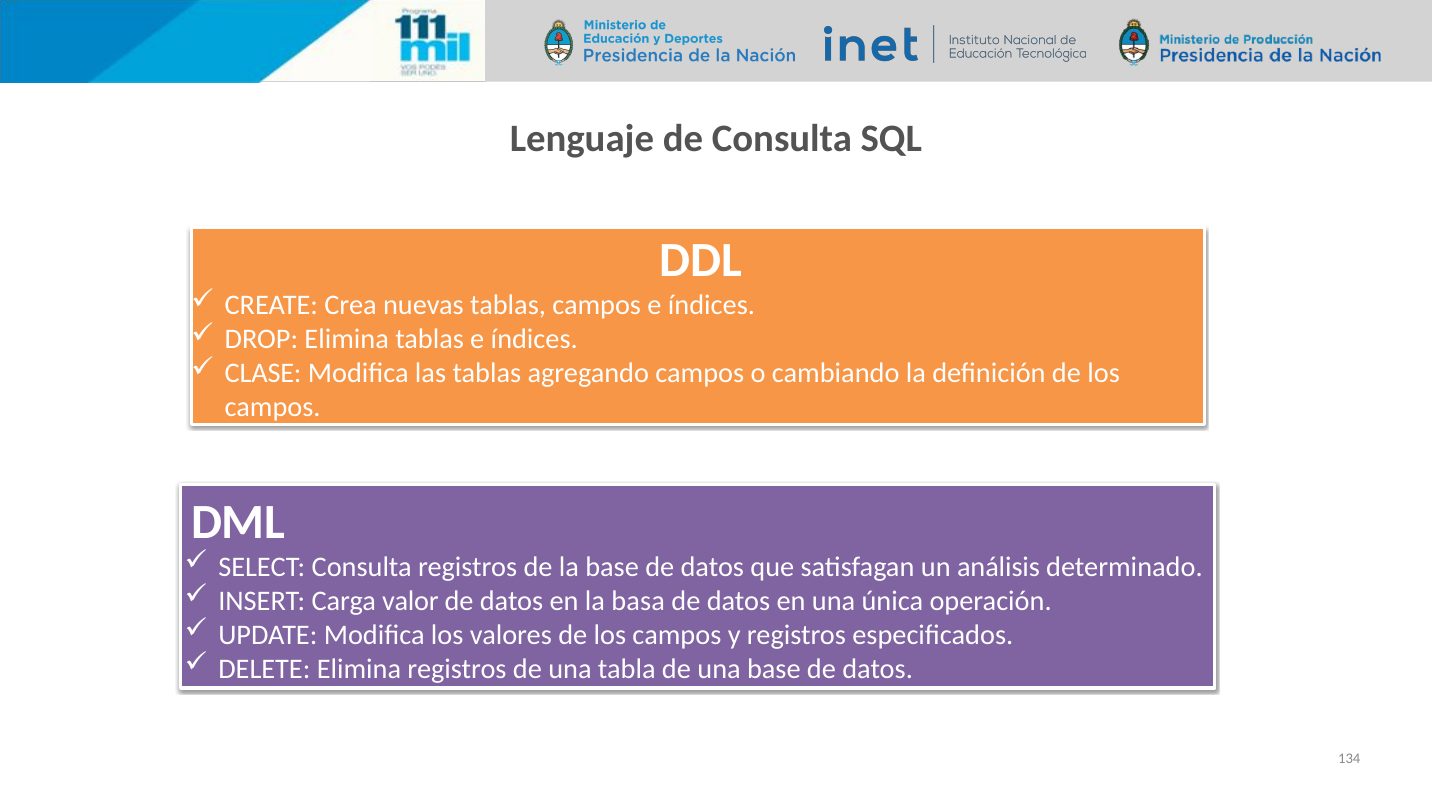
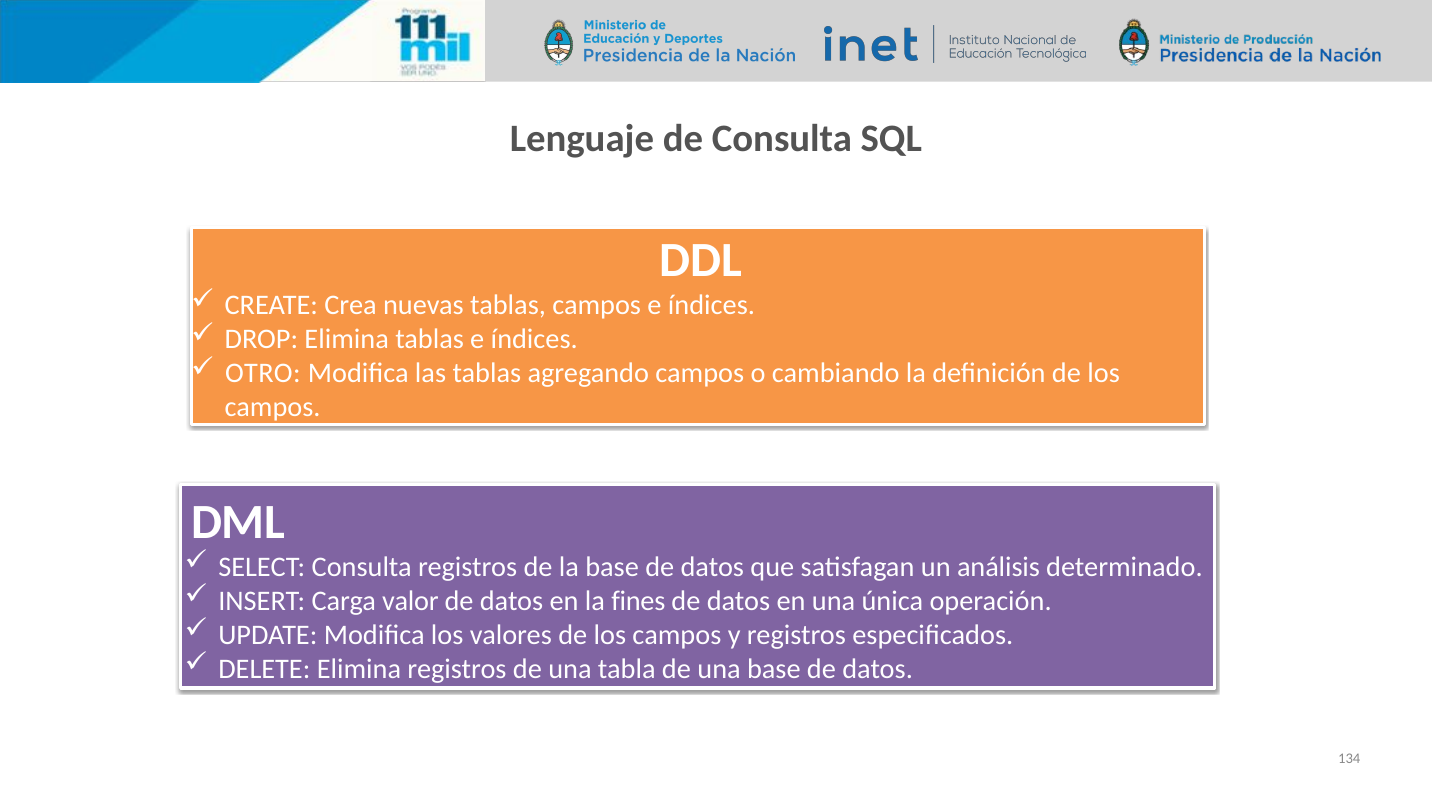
CLASE: CLASE -> OTRO
basa: basa -> fines
